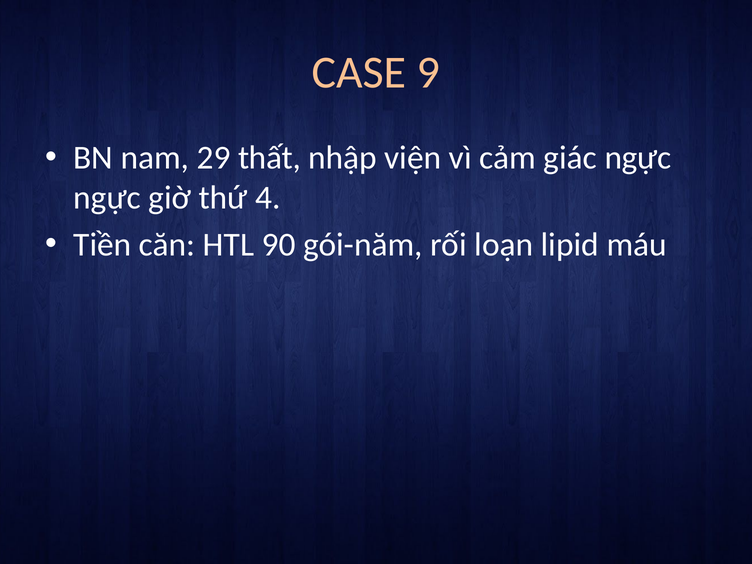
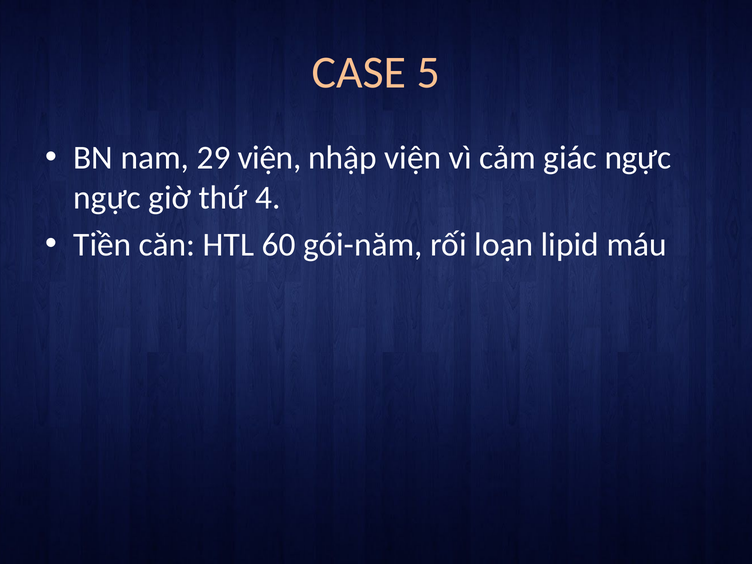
9: 9 -> 5
29 thất: thất -> viện
90: 90 -> 60
